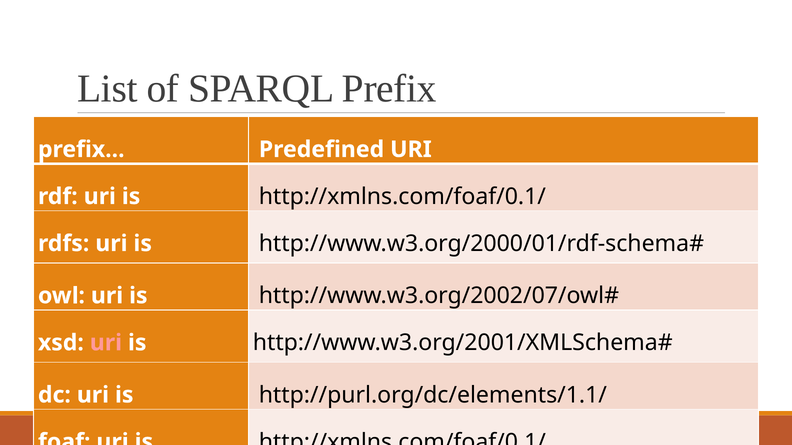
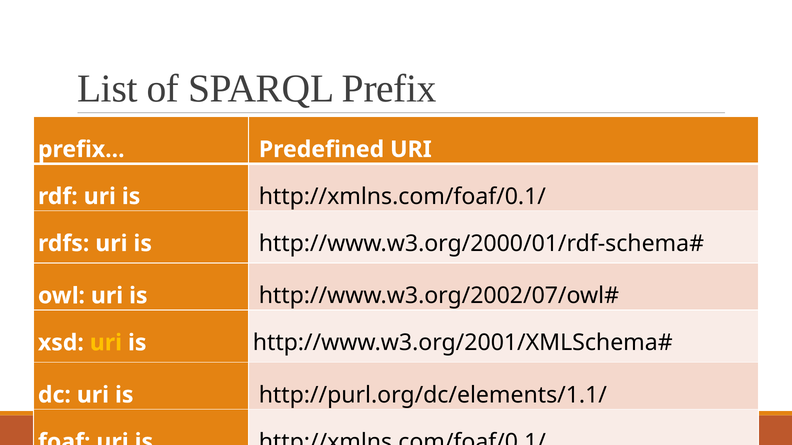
uri at (106, 343) colour: pink -> yellow
